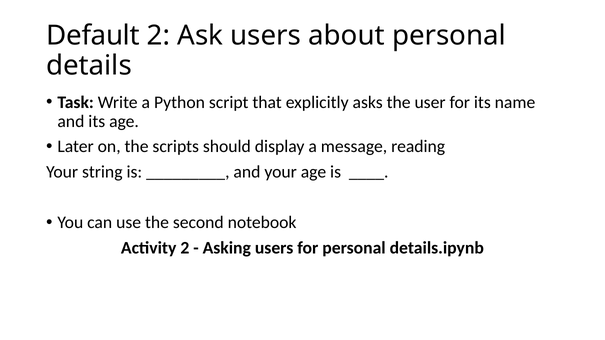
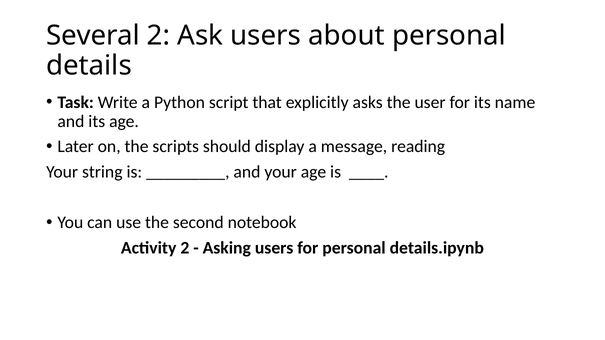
Default: Default -> Several
